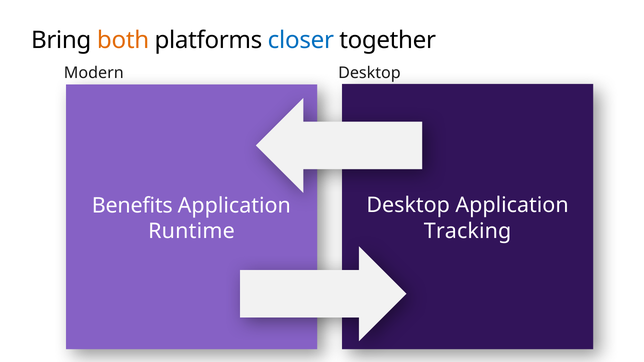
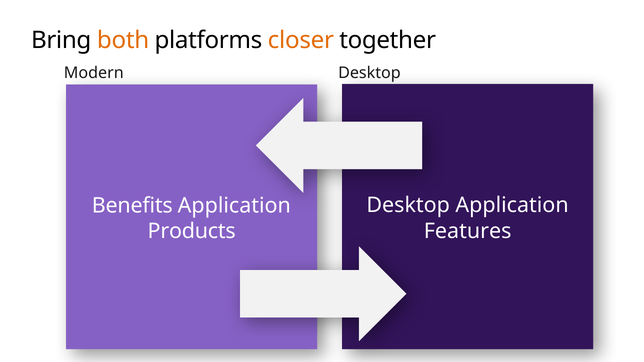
closer colour: blue -> orange
Tracking: Tracking -> Features
Runtime: Runtime -> Products
